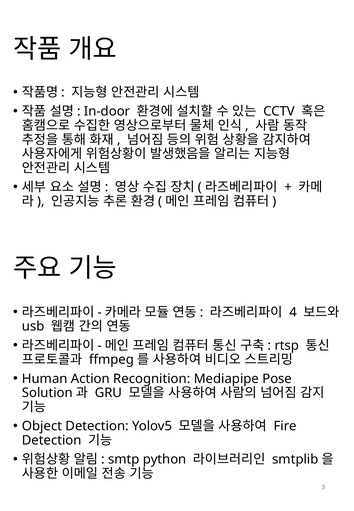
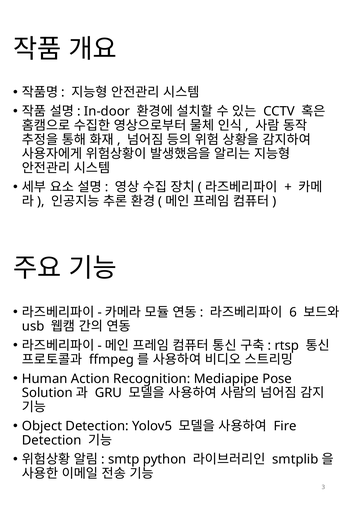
4: 4 -> 6
